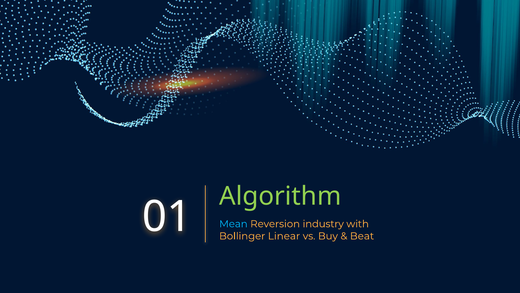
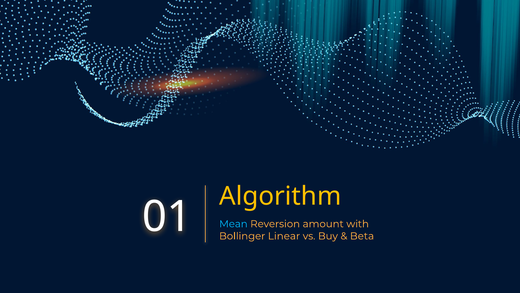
Algorithm colour: light green -> yellow
industry: industry -> amount
Beat: Beat -> Beta
